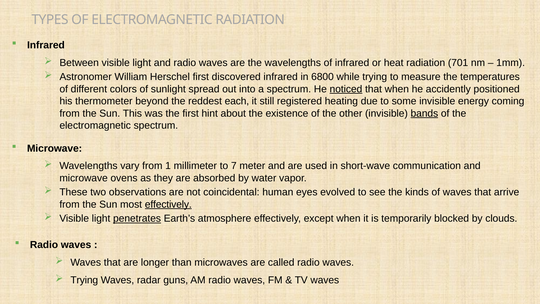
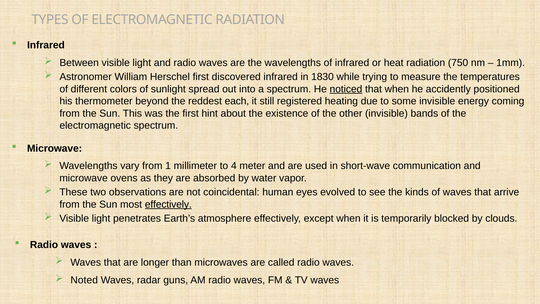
701: 701 -> 750
6800: 6800 -> 1830
bands underline: present -> none
7: 7 -> 4
penetrates underline: present -> none
Trying at (84, 280): Trying -> Noted
